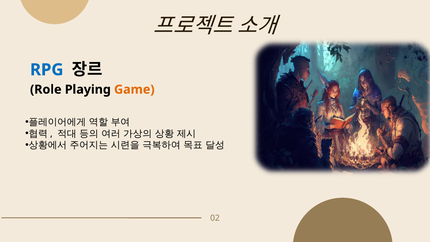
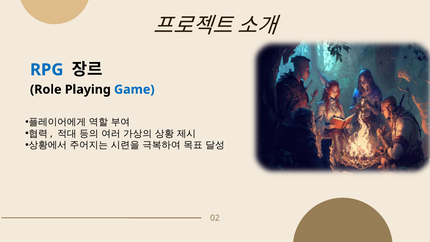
Game colour: orange -> blue
